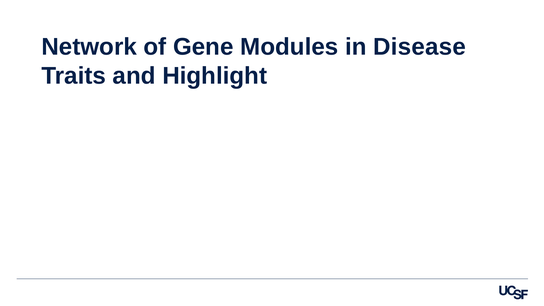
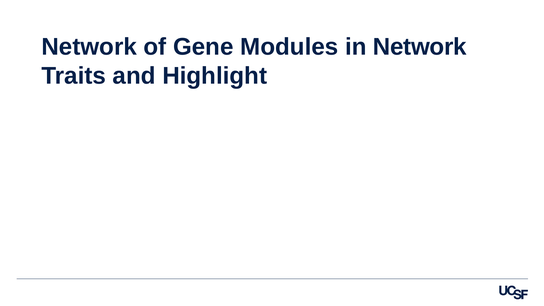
in Disease: Disease -> Network
